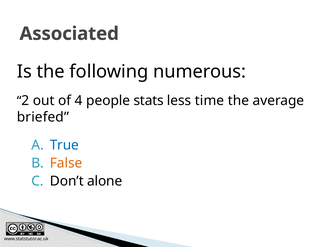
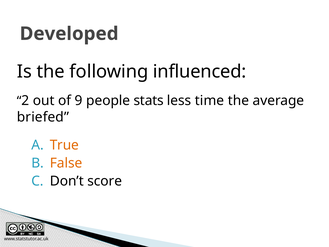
Associated: Associated -> Developed
numerous: numerous -> influenced
4: 4 -> 9
True colour: blue -> orange
alone: alone -> score
